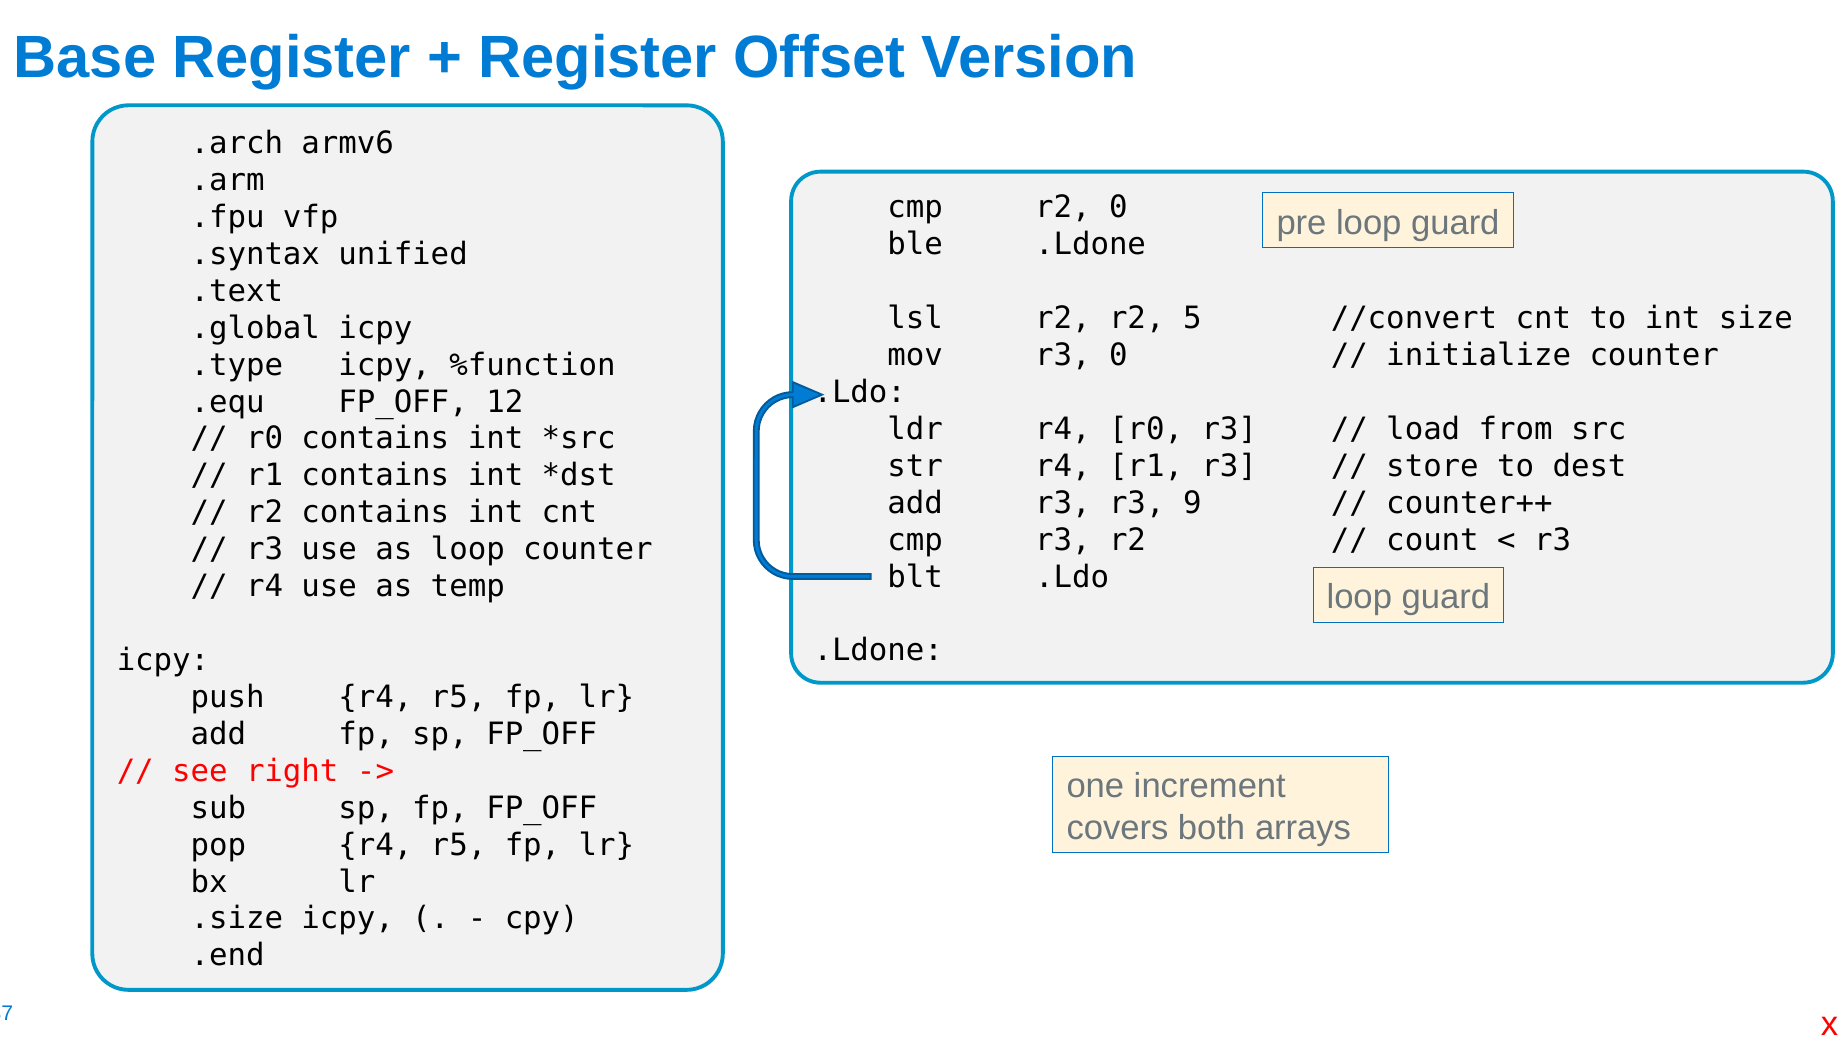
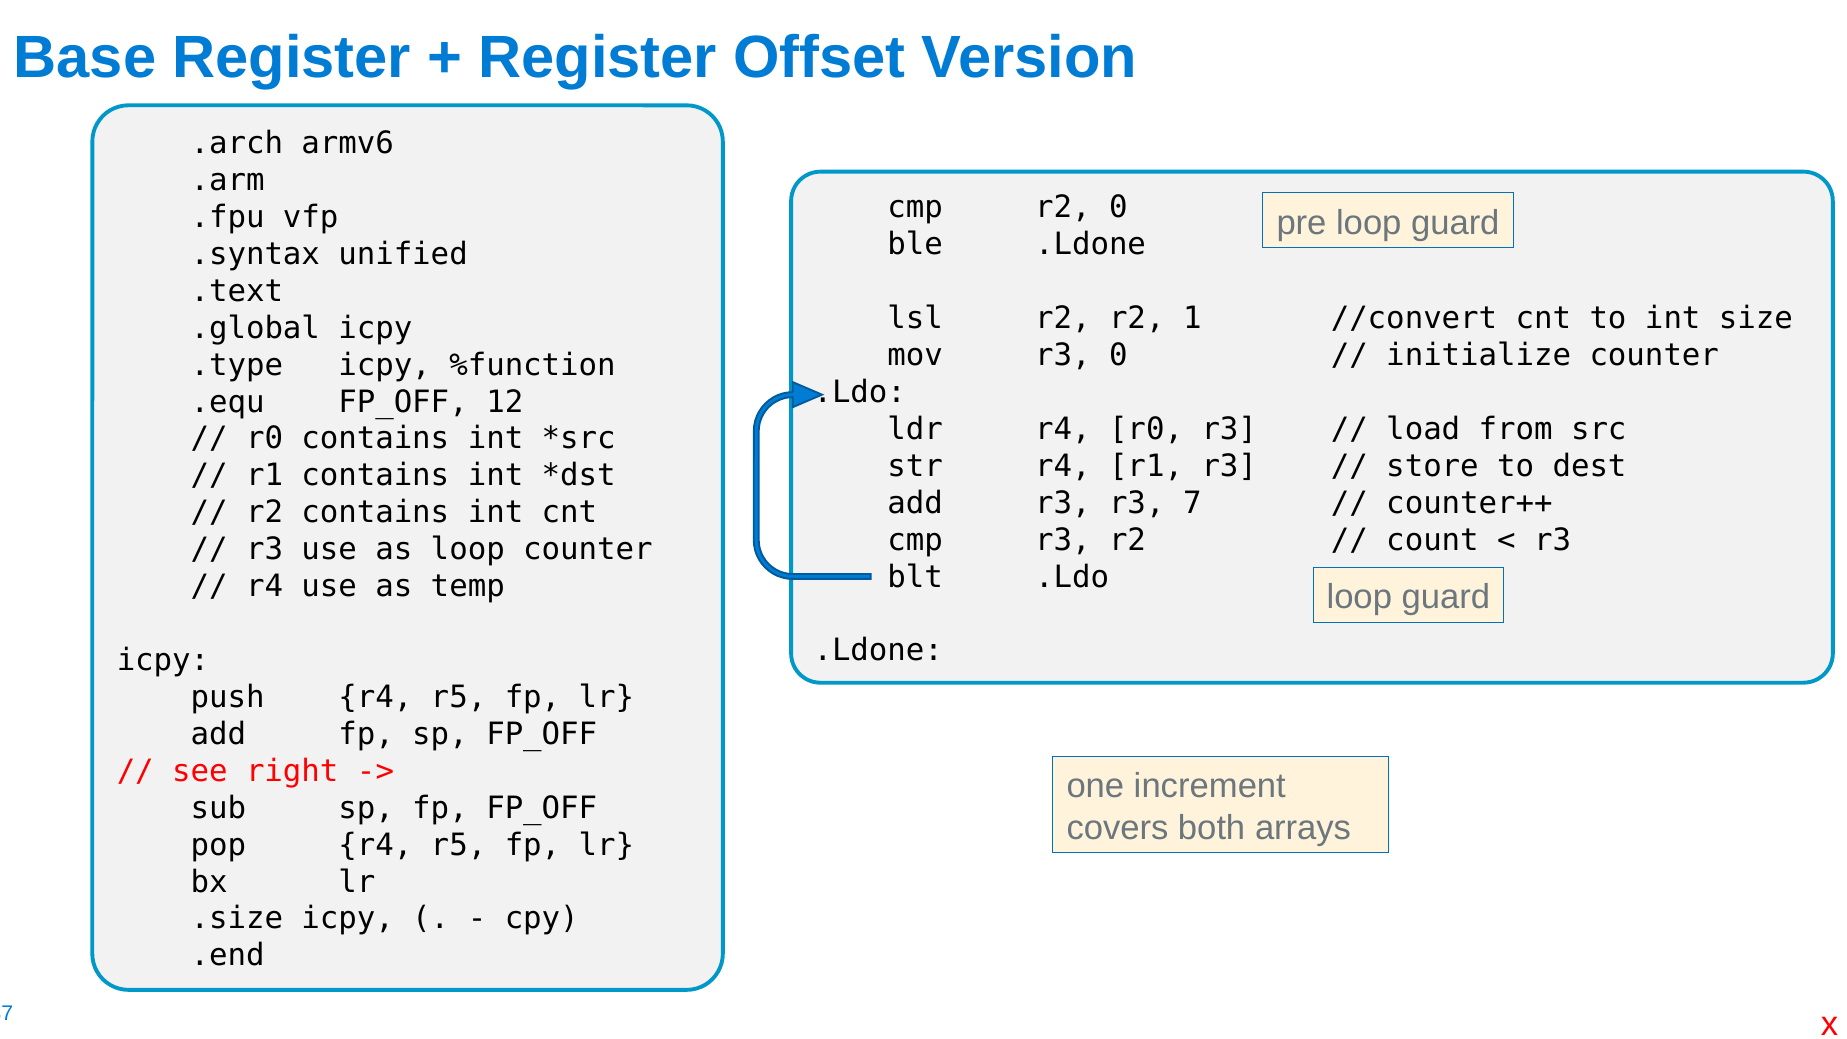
5: 5 -> 1
9: 9 -> 7
